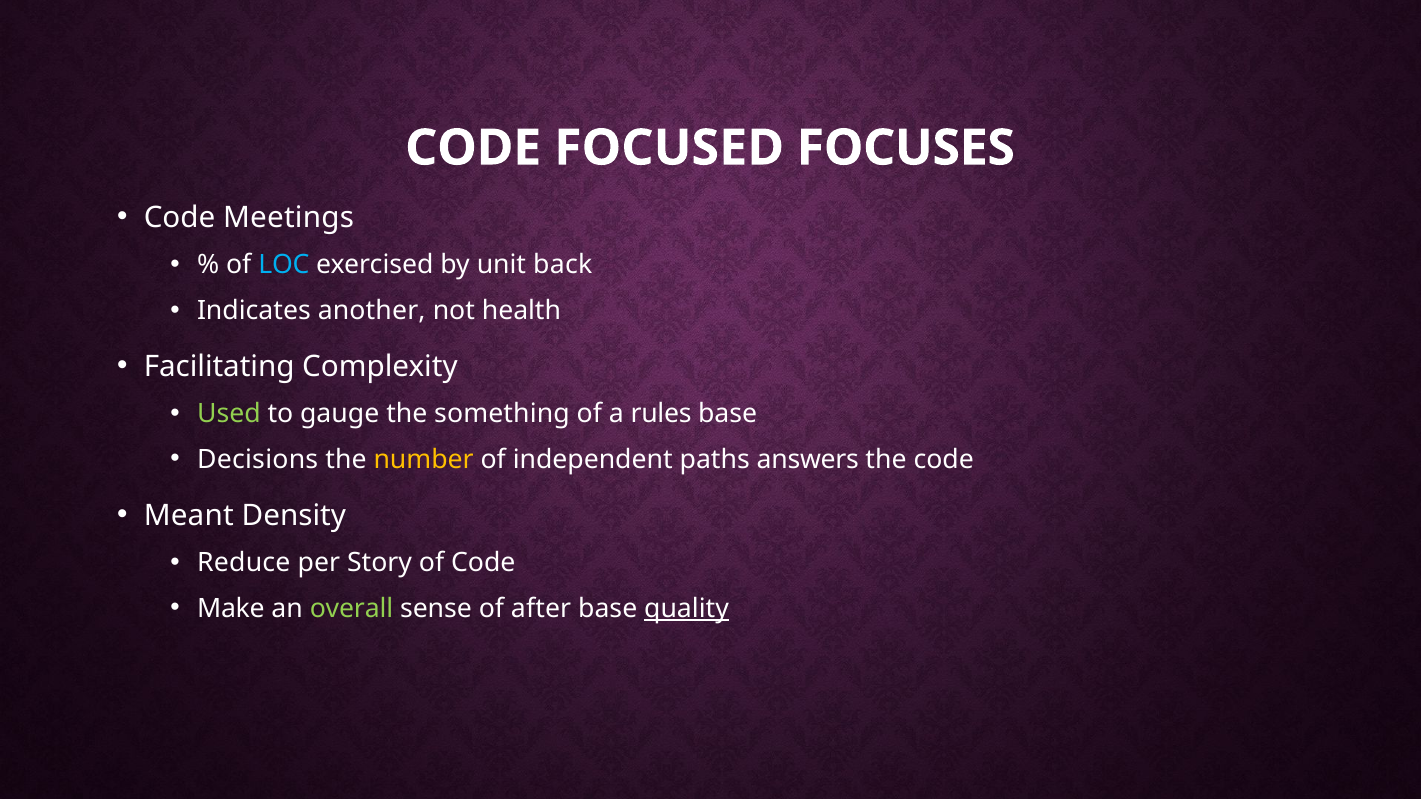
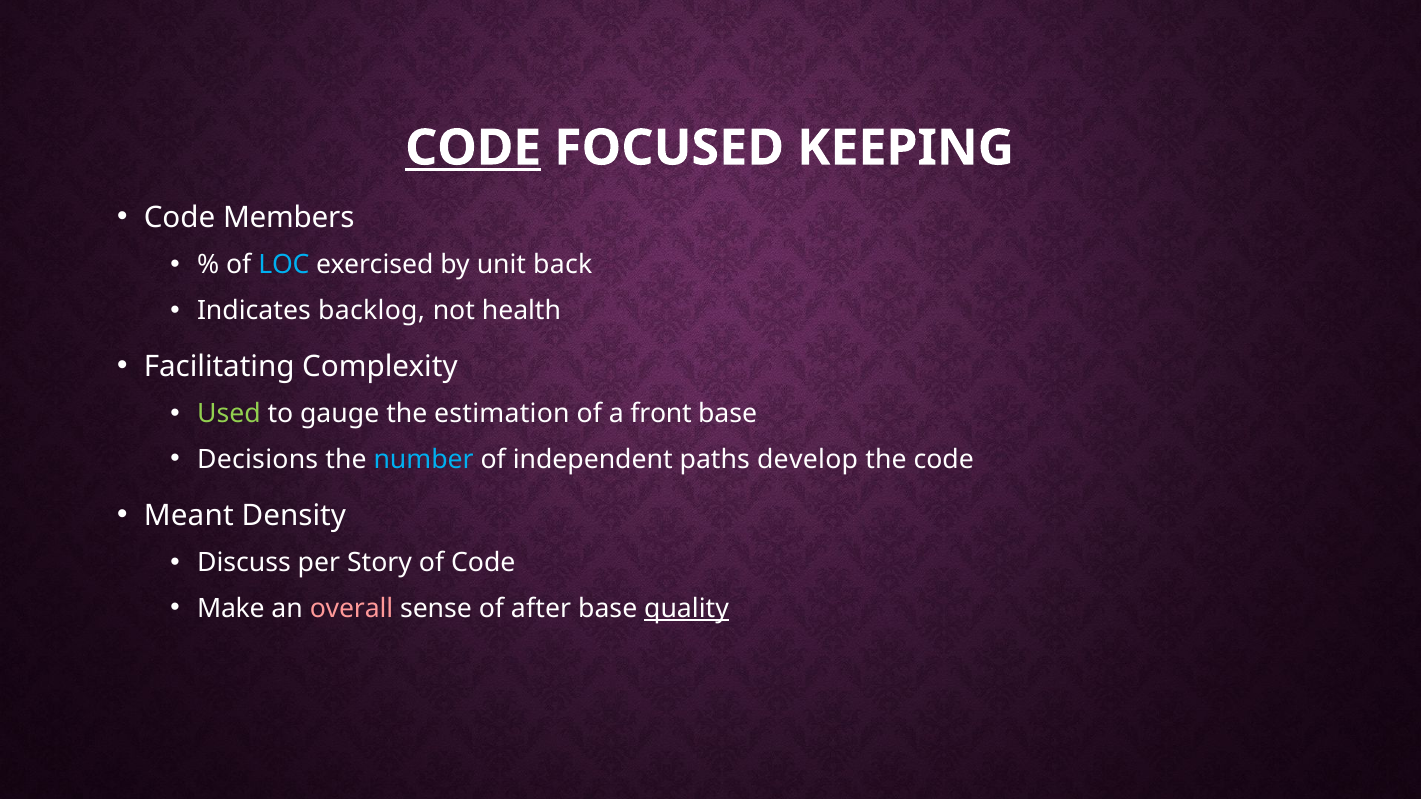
CODE at (473, 148) underline: none -> present
FOCUSES: FOCUSES -> KEEPING
Meetings: Meetings -> Members
another: another -> backlog
something: something -> estimation
rules: rules -> front
number colour: yellow -> light blue
answers: answers -> develop
Reduce: Reduce -> Discuss
overall colour: light green -> pink
